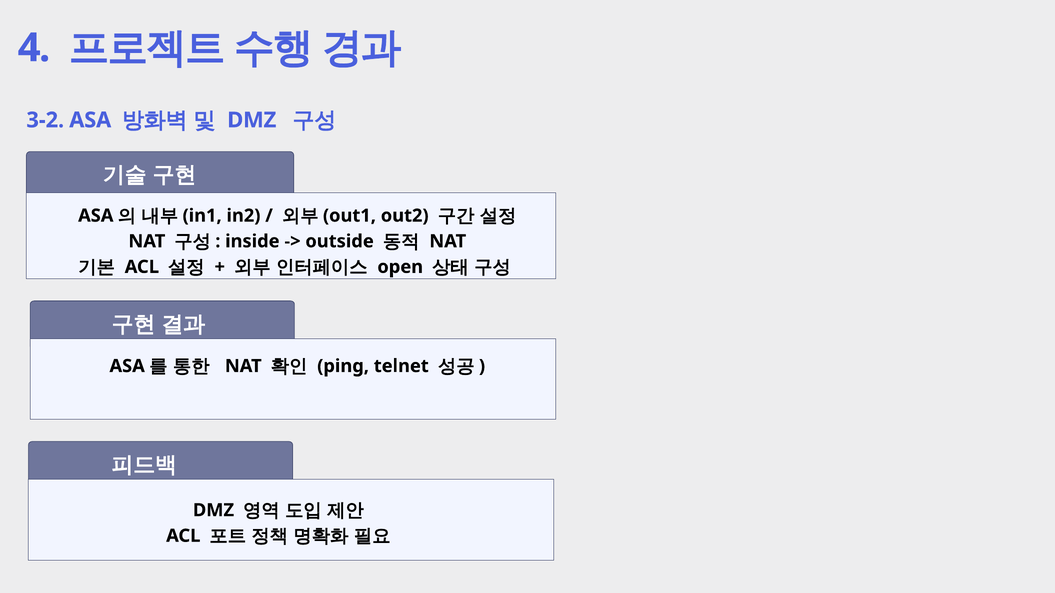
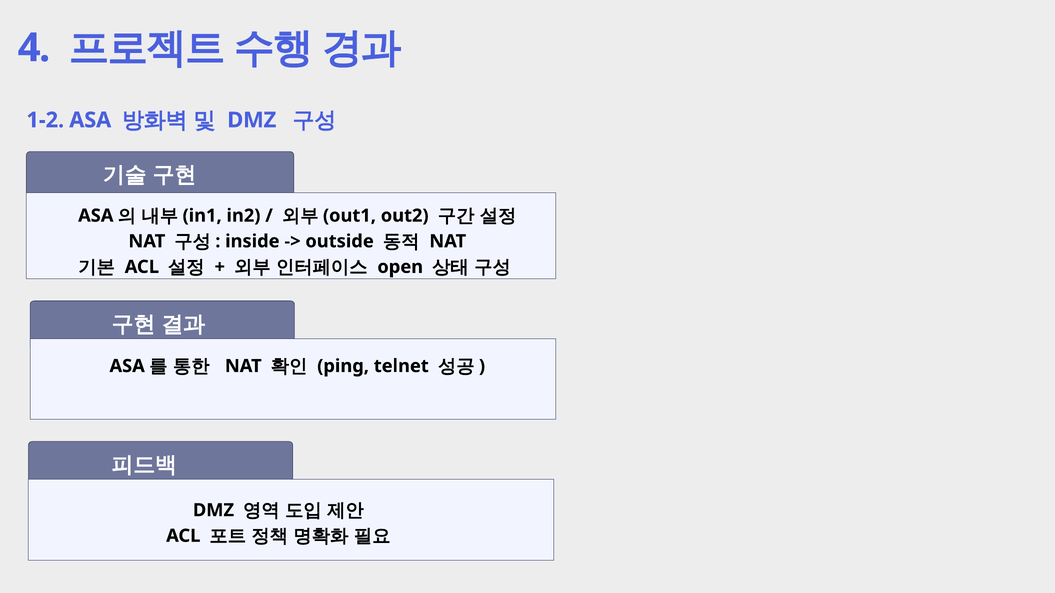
3-2: 3-2 -> 1-2
